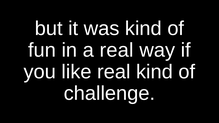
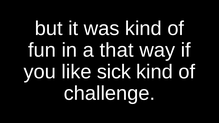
a real: real -> that
like real: real -> sick
